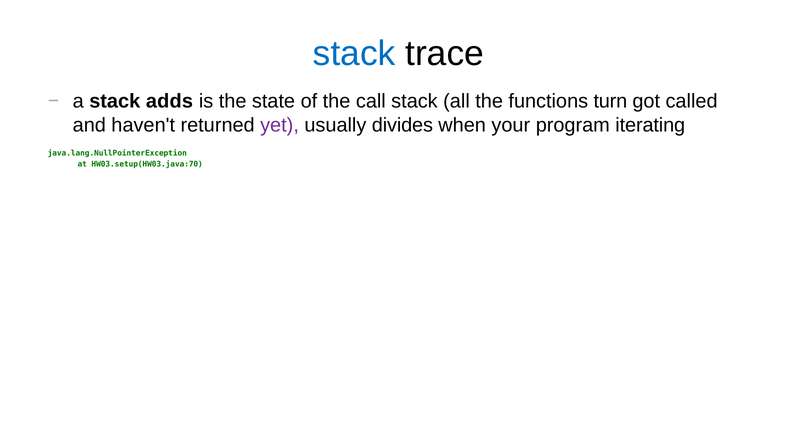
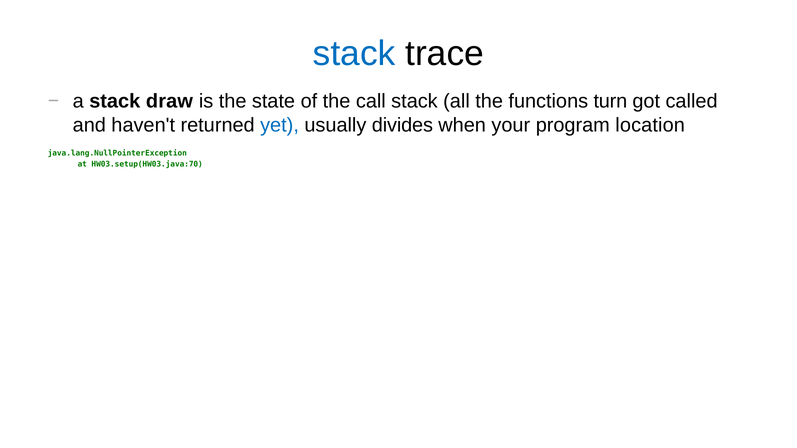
adds: adds -> draw
yet colour: purple -> blue
iterating: iterating -> location
